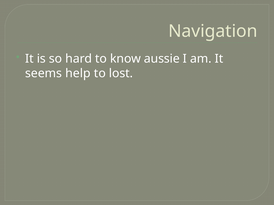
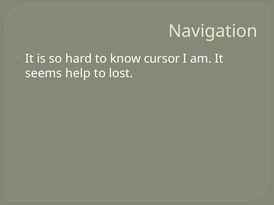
aussie: aussie -> cursor
